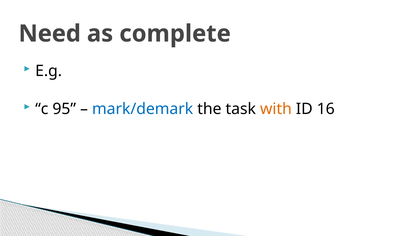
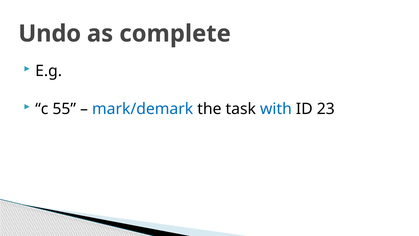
Need: Need -> Undo
95: 95 -> 55
with colour: orange -> blue
16: 16 -> 23
